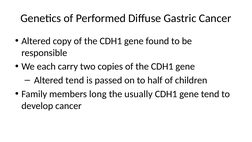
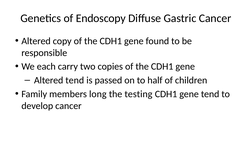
Performed: Performed -> Endoscopy
usually: usually -> testing
